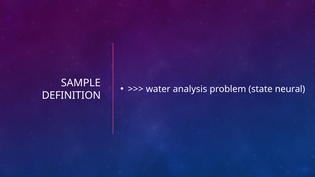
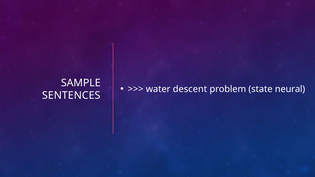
analysis: analysis -> descent
DEFINITION: DEFINITION -> SENTENCES
